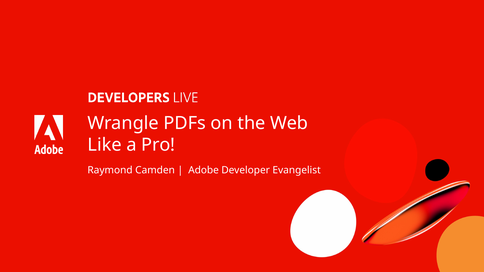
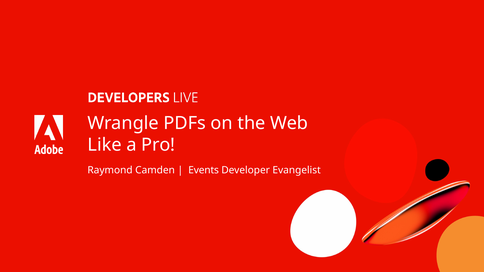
Adobe: Adobe -> Events
